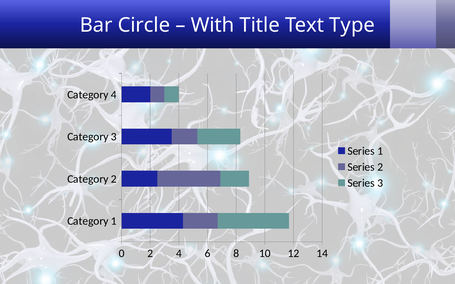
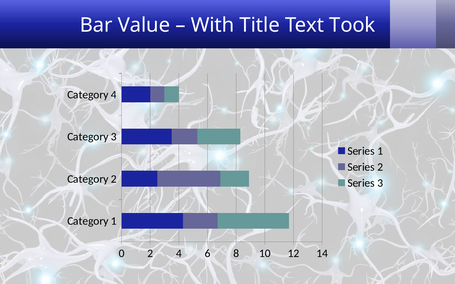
Circle: Circle -> Value
Type: Type -> Took
